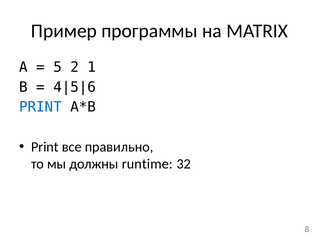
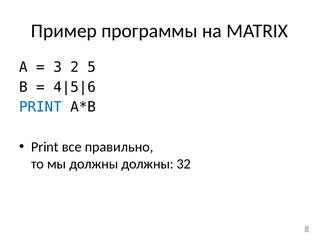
5: 5 -> 3
1: 1 -> 5
должны runtime: runtime -> должны
